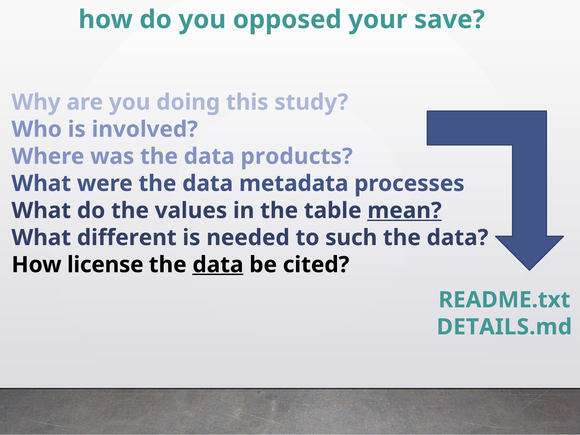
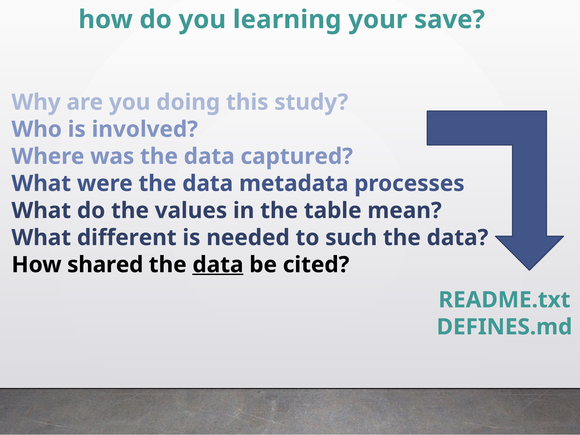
opposed: opposed -> learning
products: products -> captured
mean underline: present -> none
license: license -> shared
DETAILS.md: DETAILS.md -> DEFINES.md
